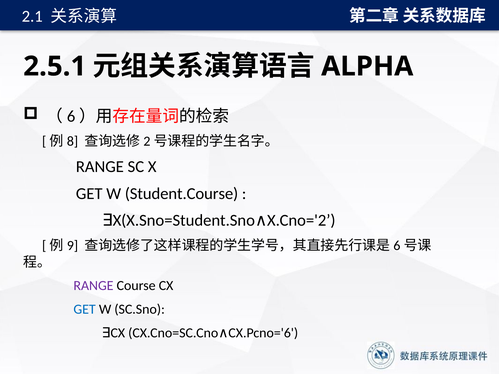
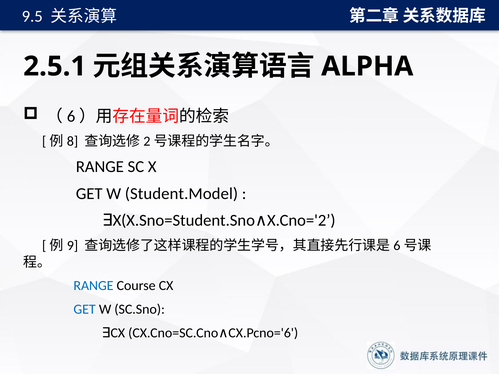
2.1: 2.1 -> 9.5
Student.Course: Student.Course -> Student.Model
RANGE at (94, 286) colour: purple -> blue
